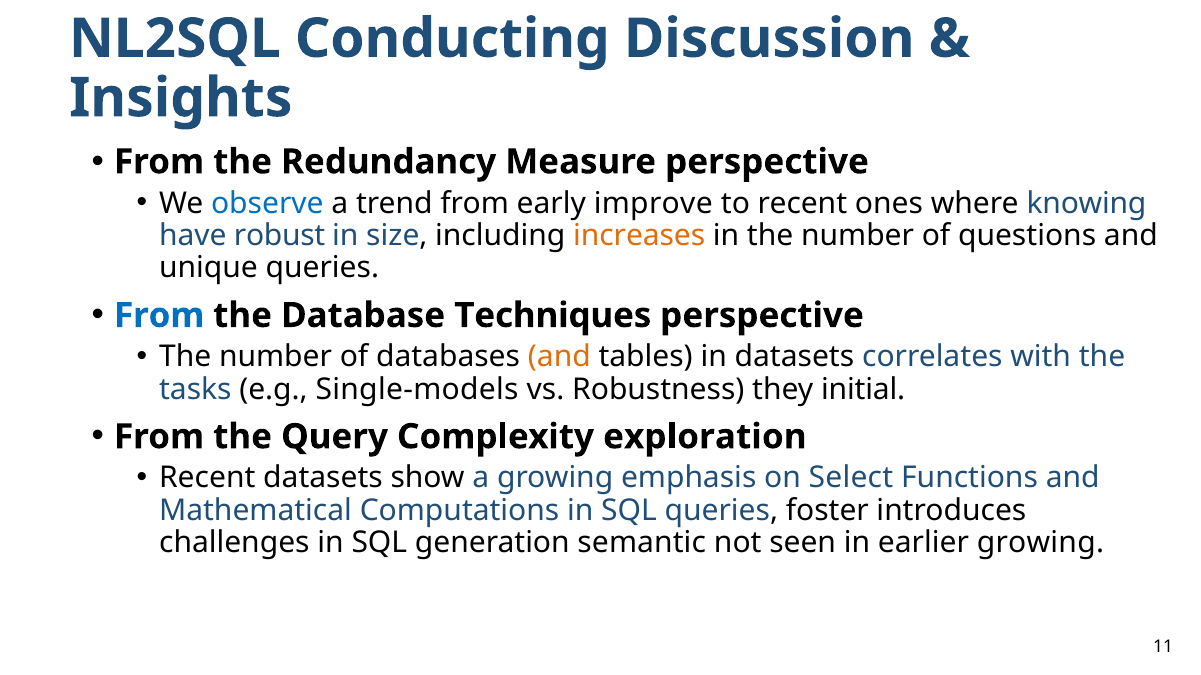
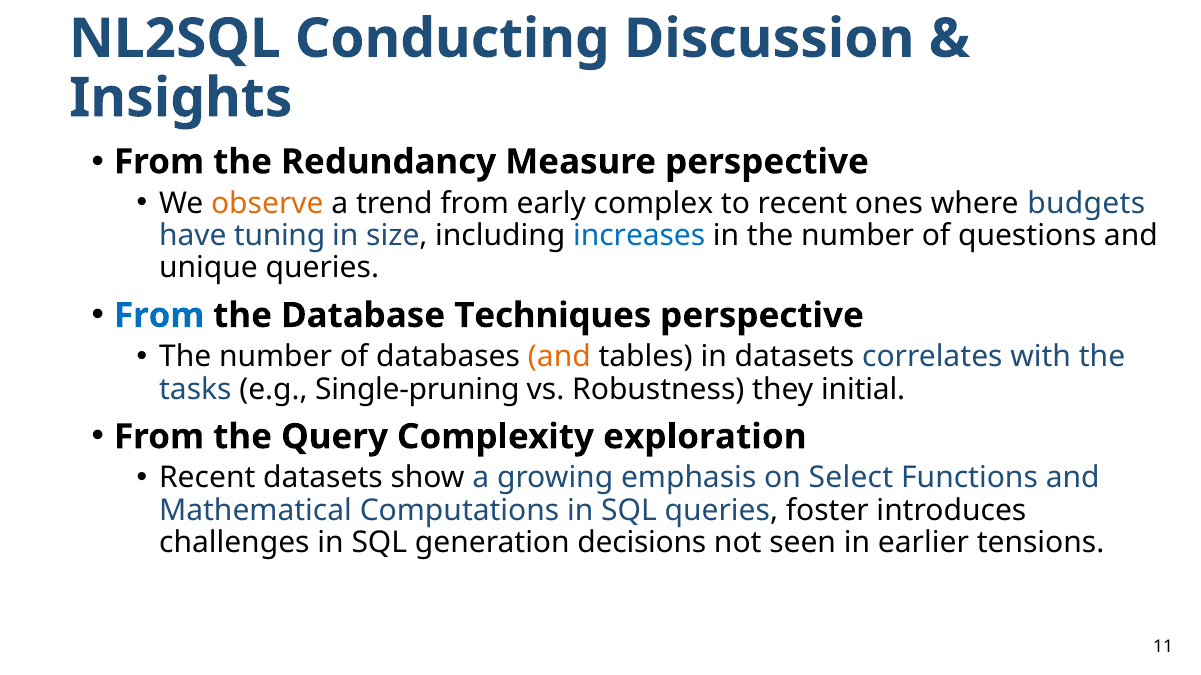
observe colour: blue -> orange
improve: improve -> complex
knowing: knowing -> budgets
robust: robust -> tuning
increases colour: orange -> blue
Single-models: Single-models -> Single-pruning
semantic: semantic -> decisions
earlier growing: growing -> tensions
